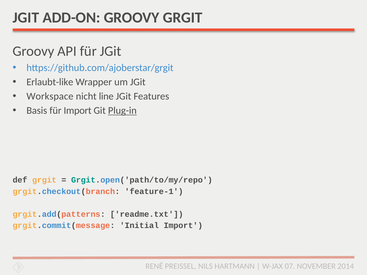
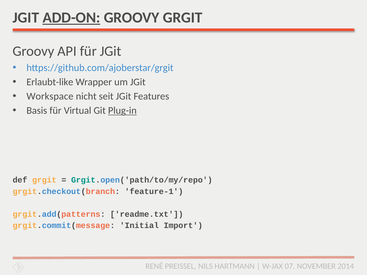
ADD-ON underline: none -> present
line: line -> seit
für Import: Import -> Virtual
